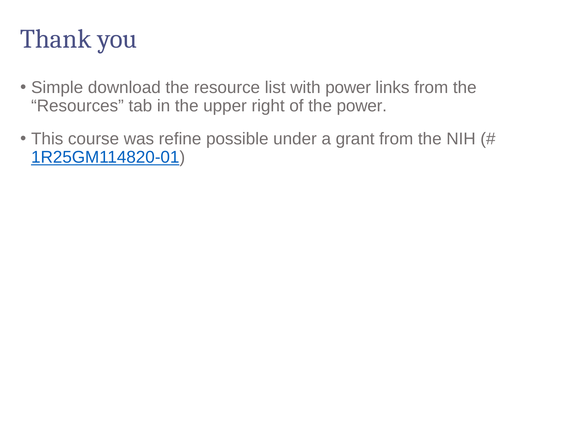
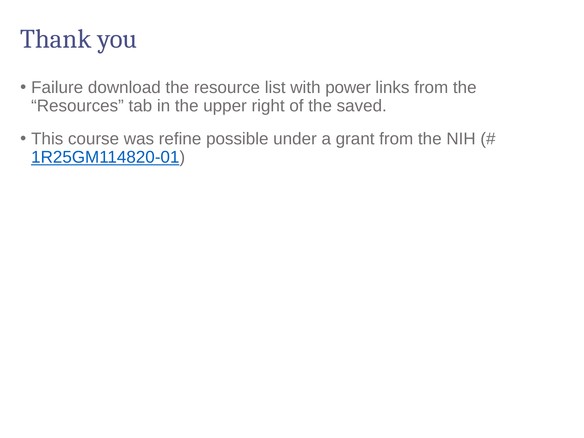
Simple: Simple -> Failure
the power: power -> saved
